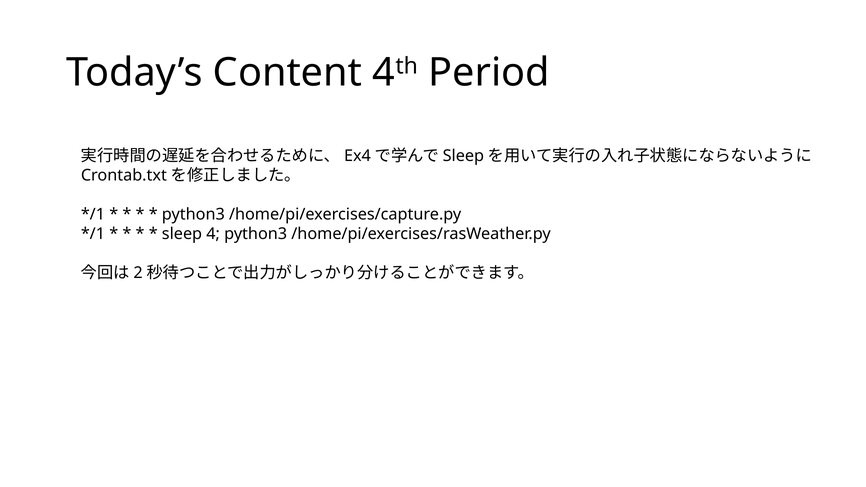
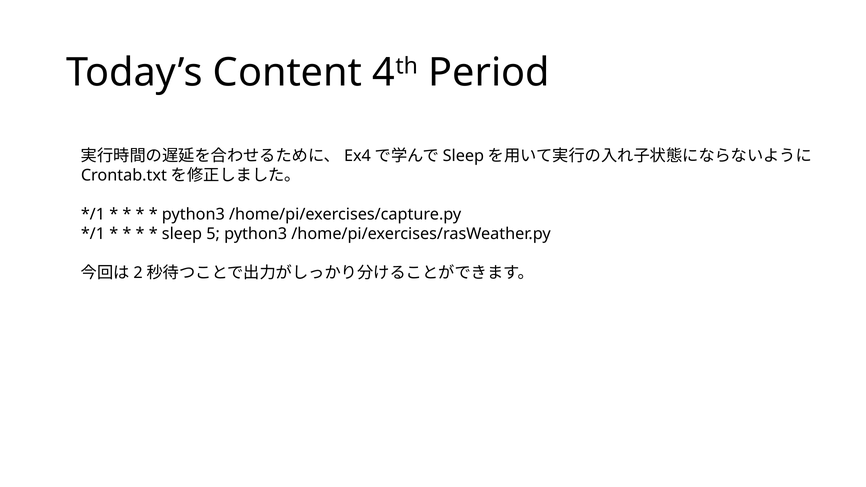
4: 4 -> 5
